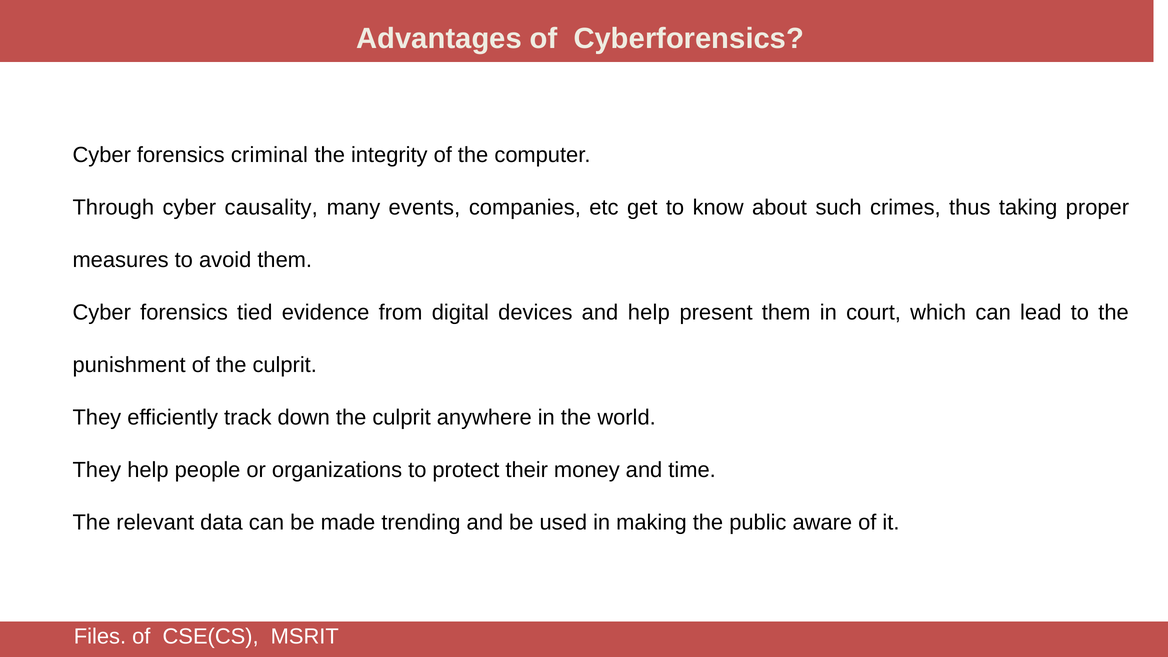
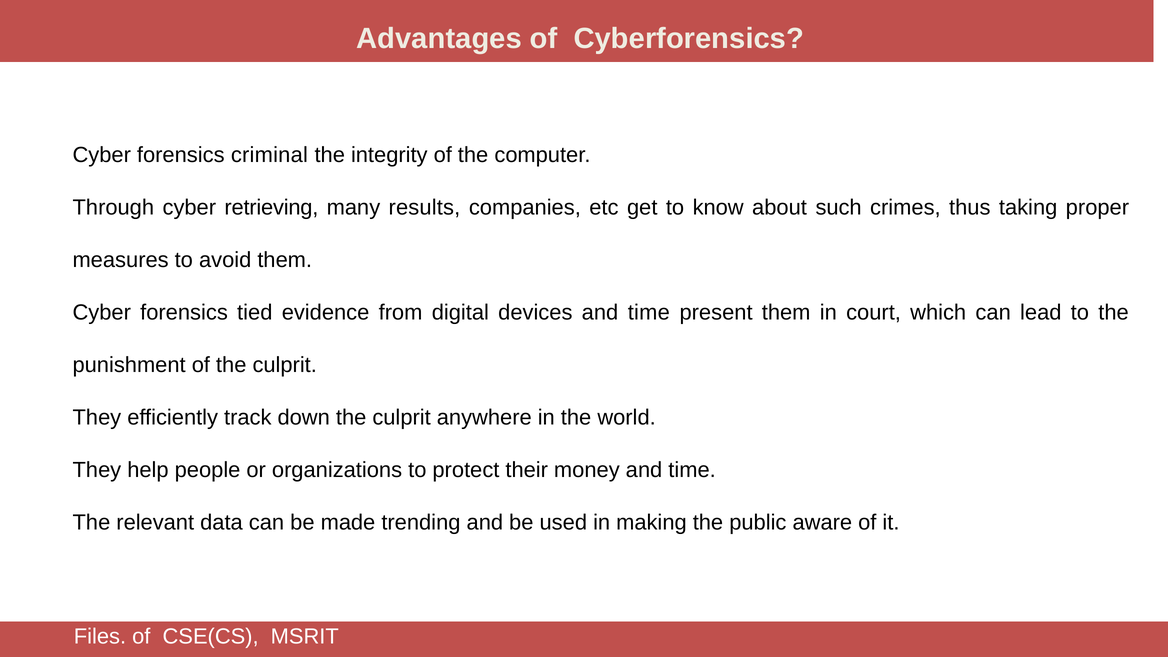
causality: causality -> retrieving
events: events -> results
devices and help: help -> time
